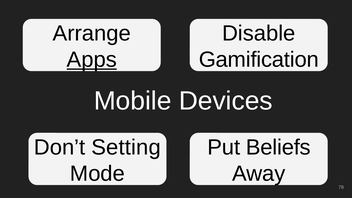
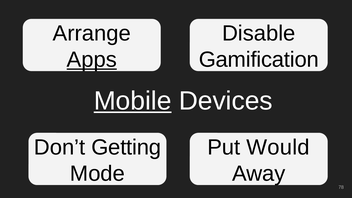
Mobile underline: none -> present
Setting: Setting -> Getting
Beliefs: Beliefs -> Would
